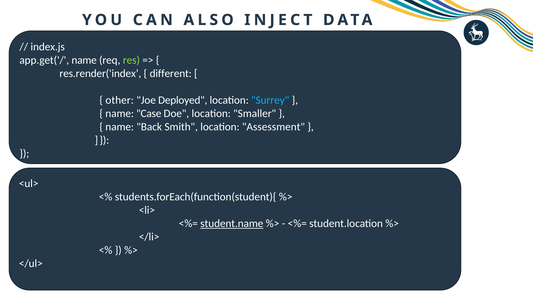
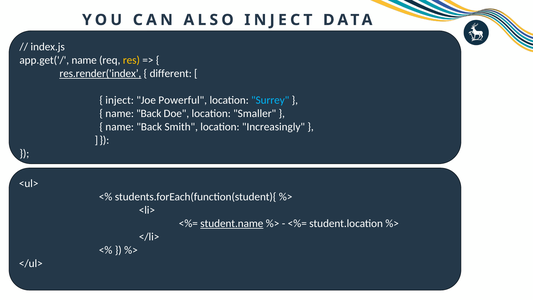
res colour: light green -> yellow
res.render('index underline: none -> present
other at (120, 100): other -> inject
Deployed: Deployed -> Powerful
Case at (149, 113): Case -> Back
Assessment: Assessment -> Increasingly
